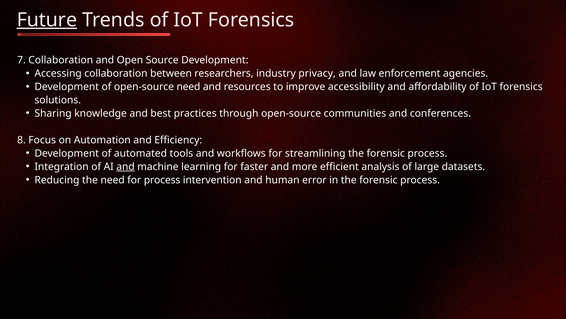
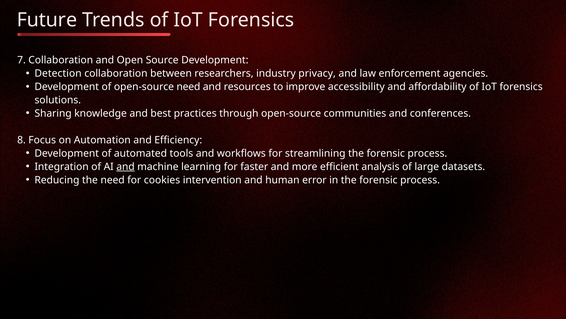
Future underline: present -> none
Accessing: Accessing -> Detection
for process: process -> cookies
